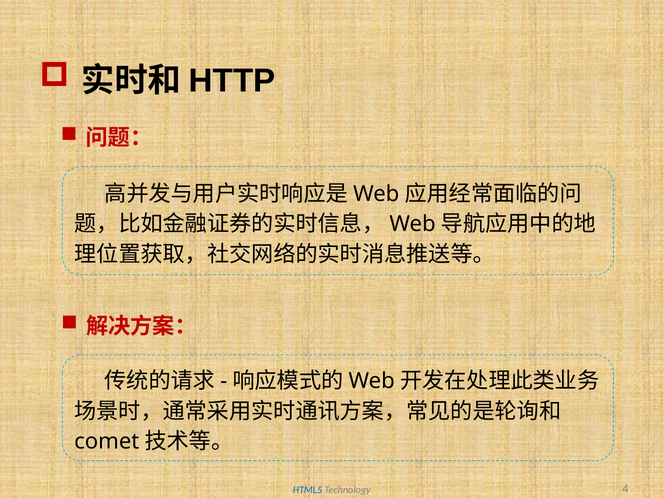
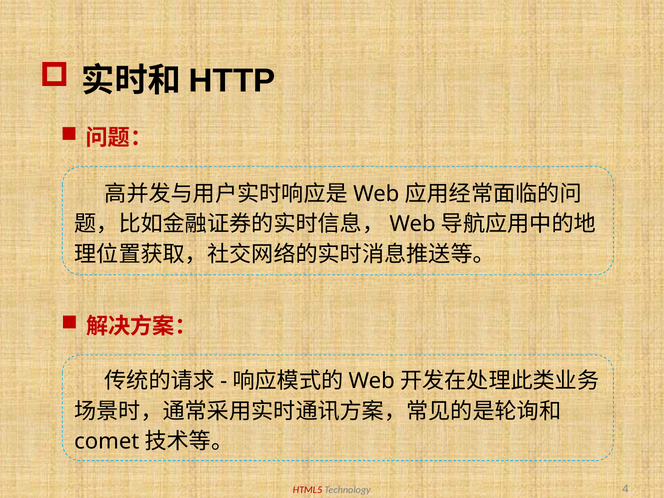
HTML5 colour: blue -> red
